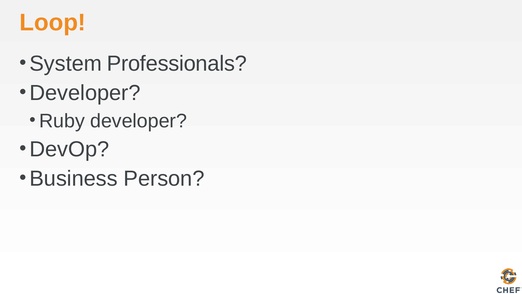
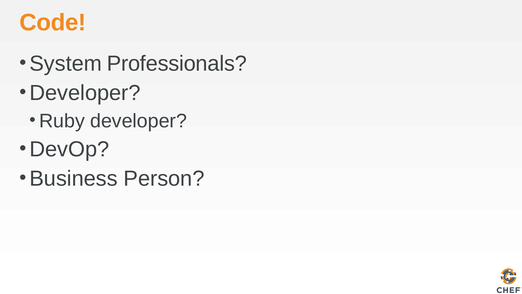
Loop: Loop -> Code
